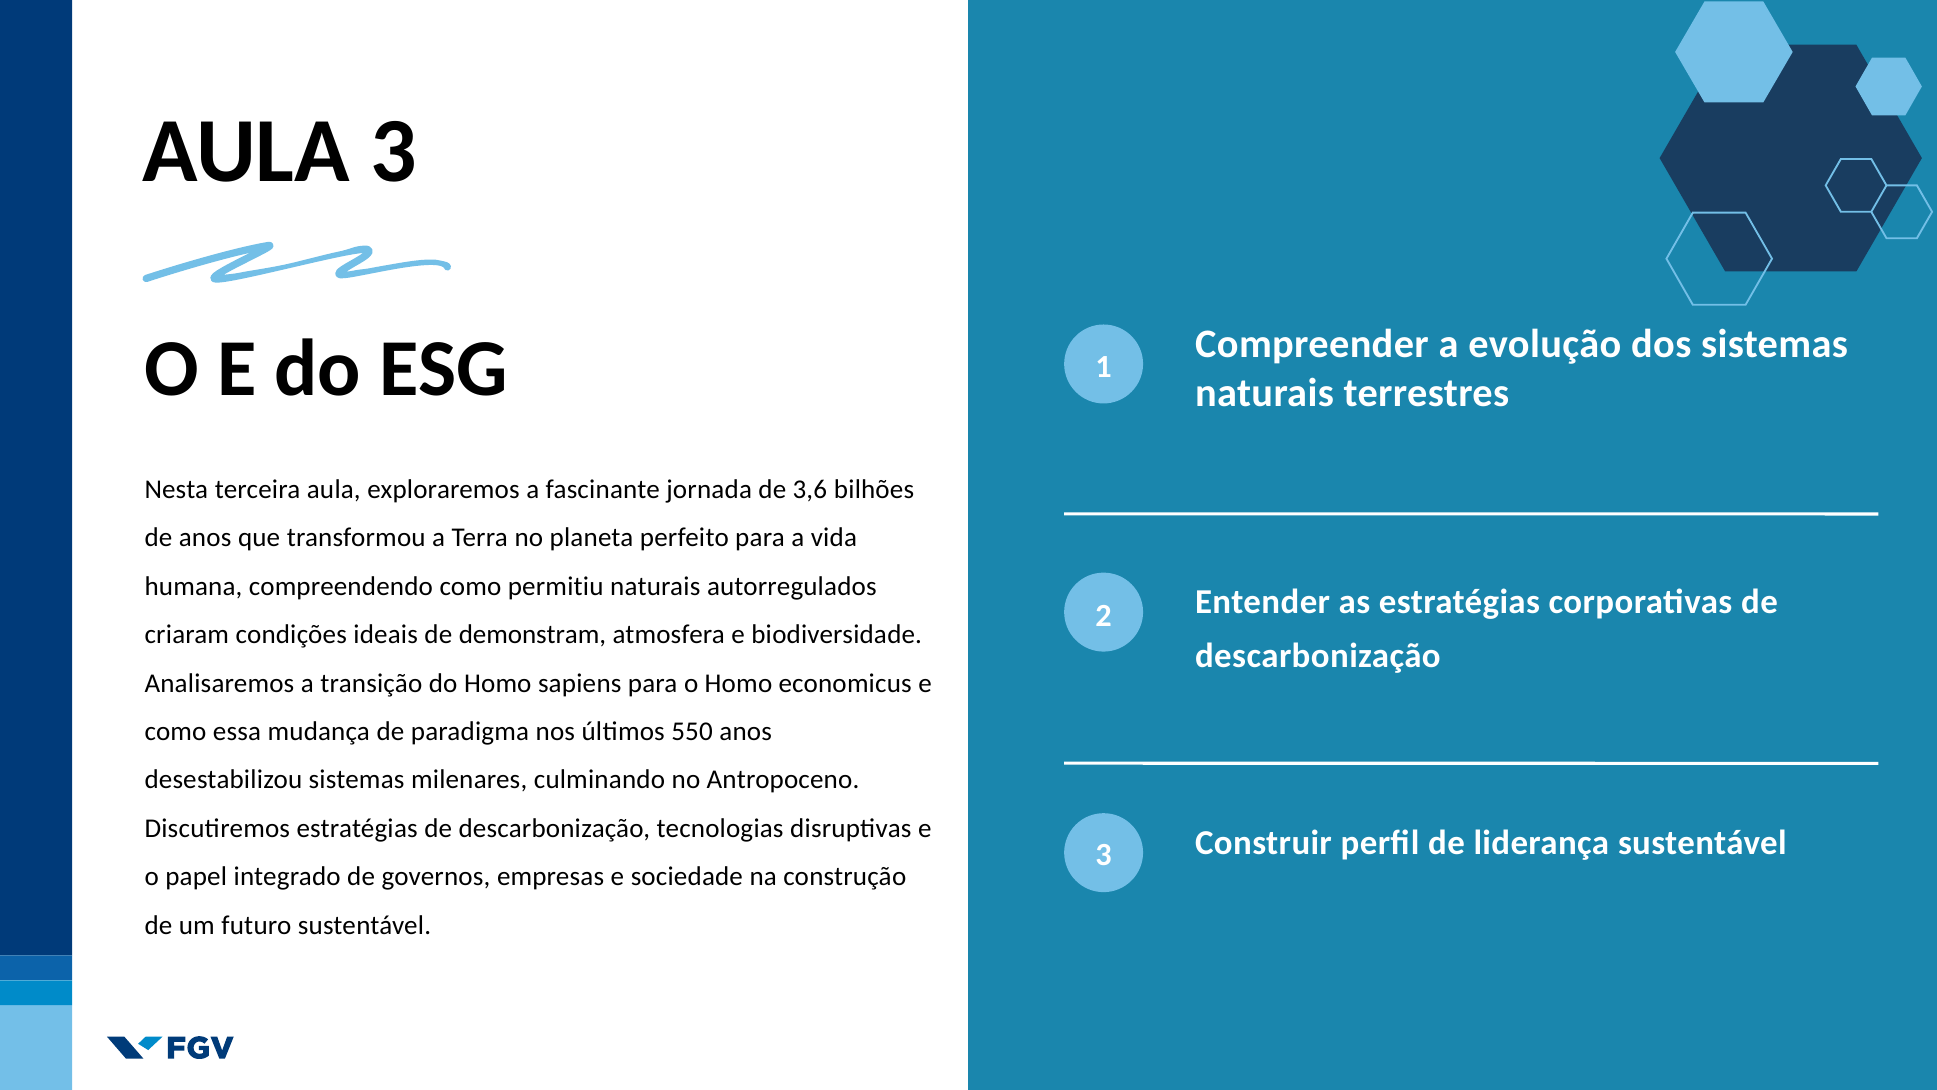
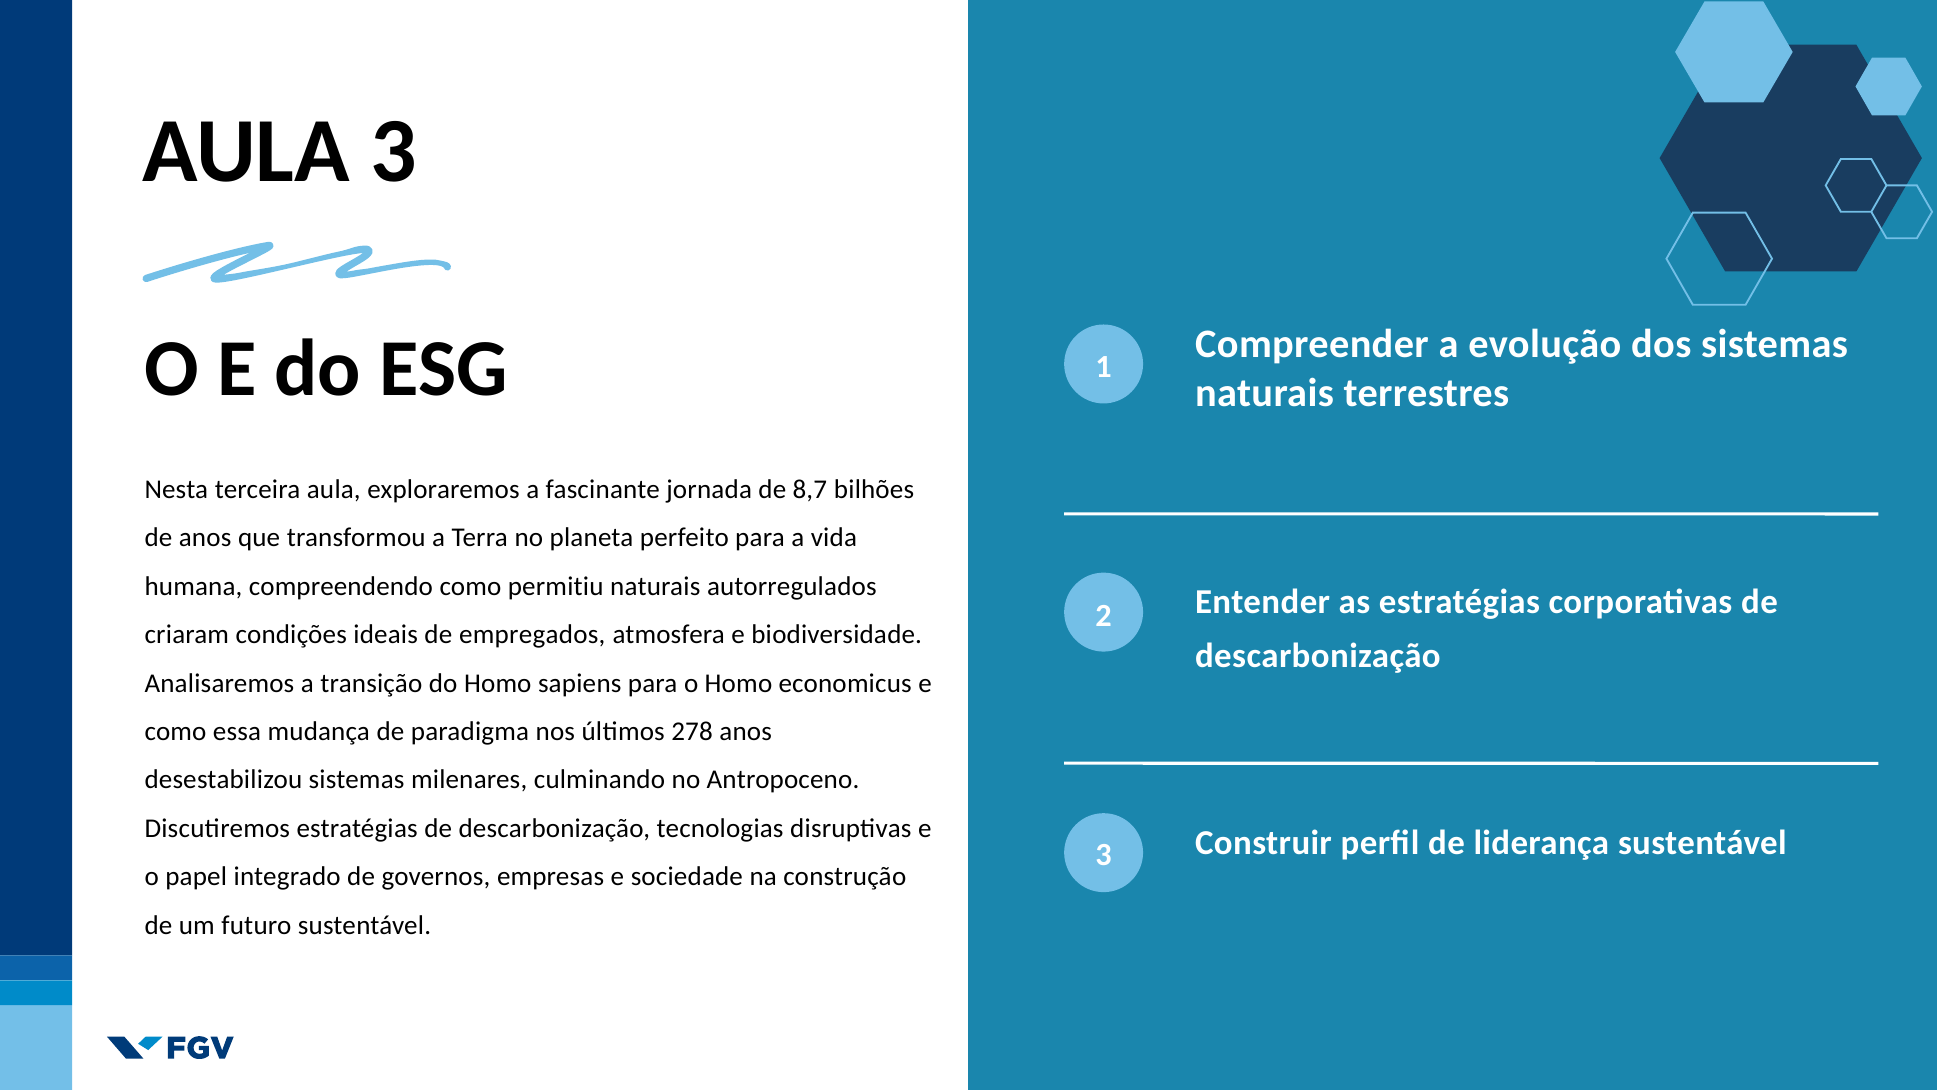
3,6: 3,6 -> 8,7
demonstram: demonstram -> empregados
550: 550 -> 278
